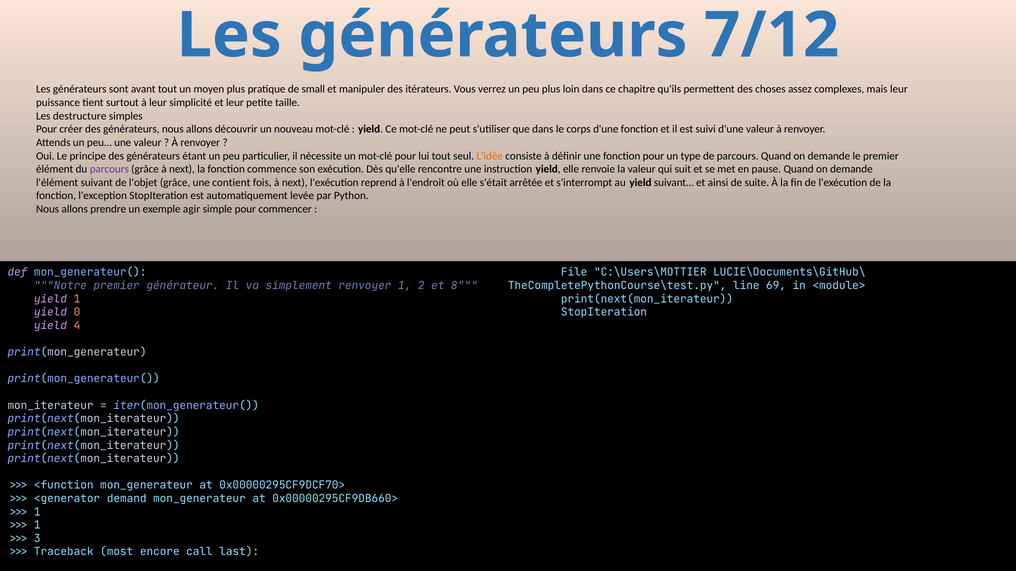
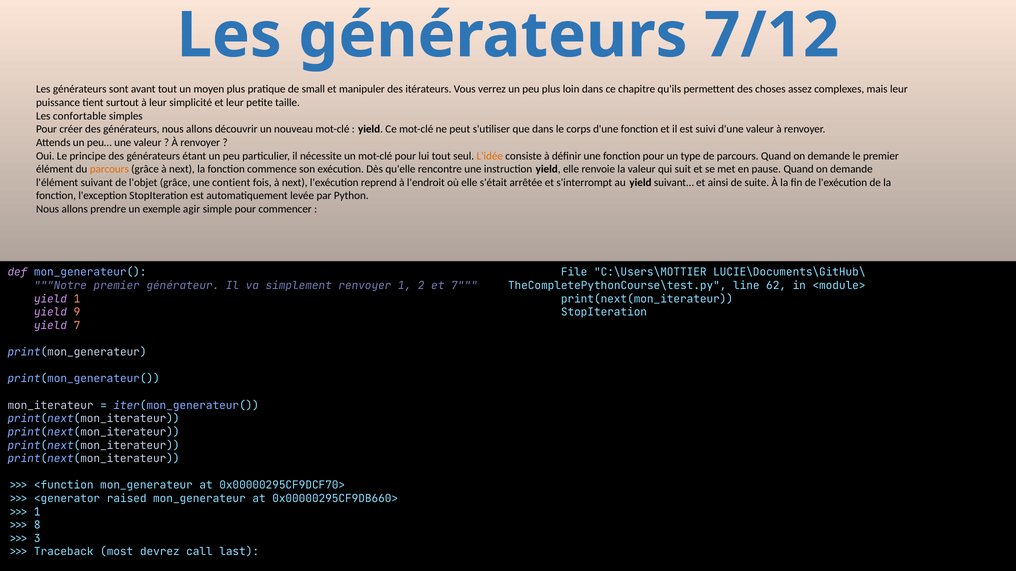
destructure: destructure -> confortable
parcours at (109, 169) colour: purple -> orange
et 8: 8 -> 7
69: 69 -> 62
0: 0 -> 9
yield 4: 4 -> 7
demand: demand -> raised
1 at (37, 526): 1 -> 8
encore: encore -> devrez
